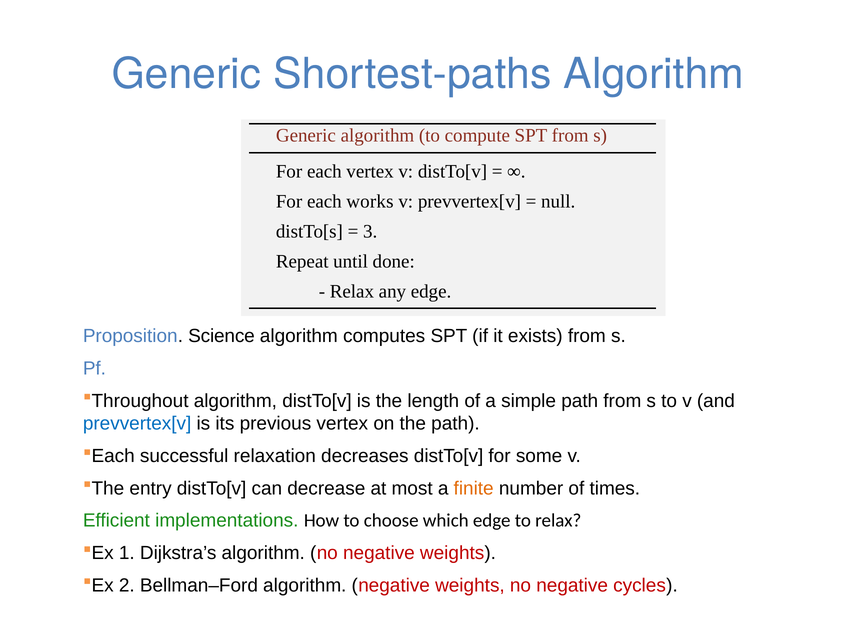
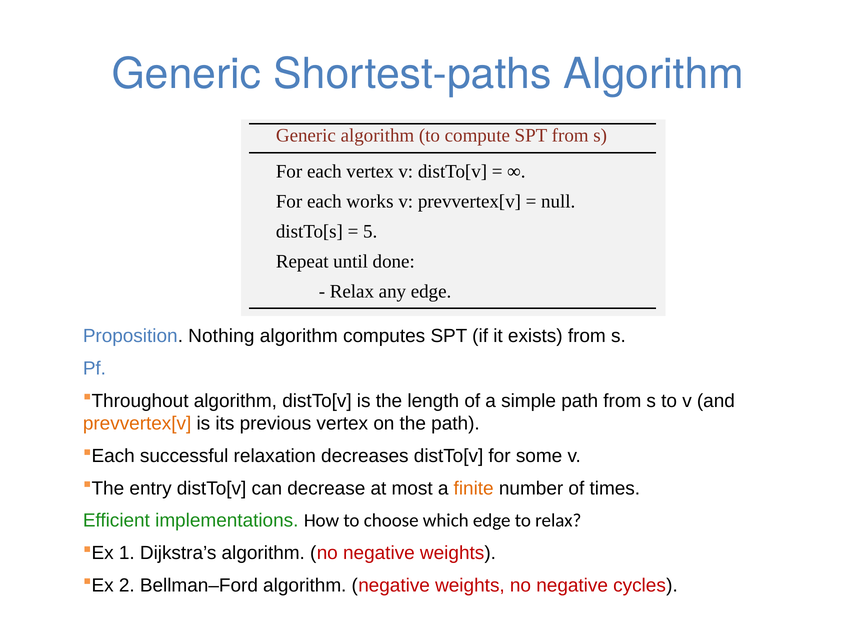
3: 3 -> 5
Science: Science -> Nothing
prevvertex[v at (137, 424) colour: blue -> orange
